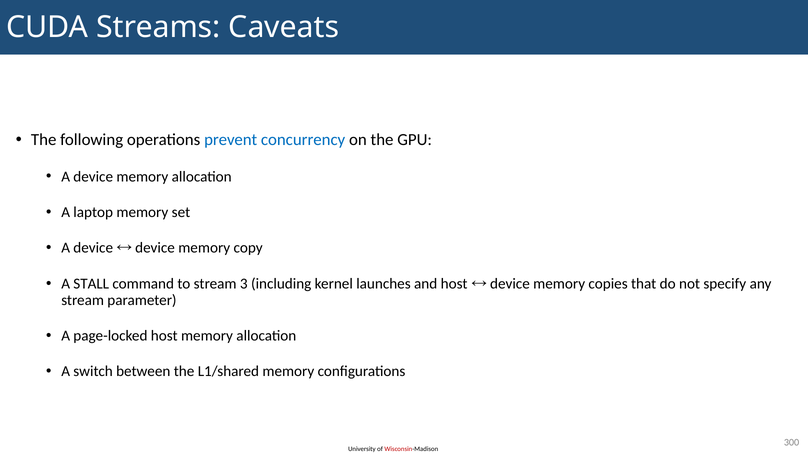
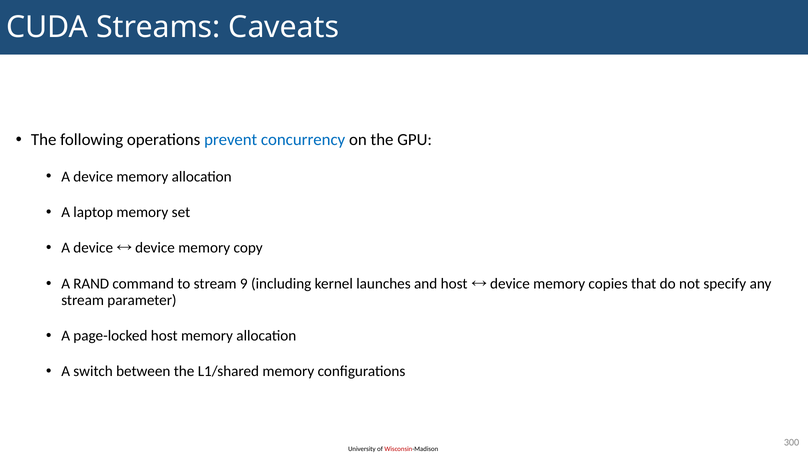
STALL: STALL -> RAND
3: 3 -> 9
